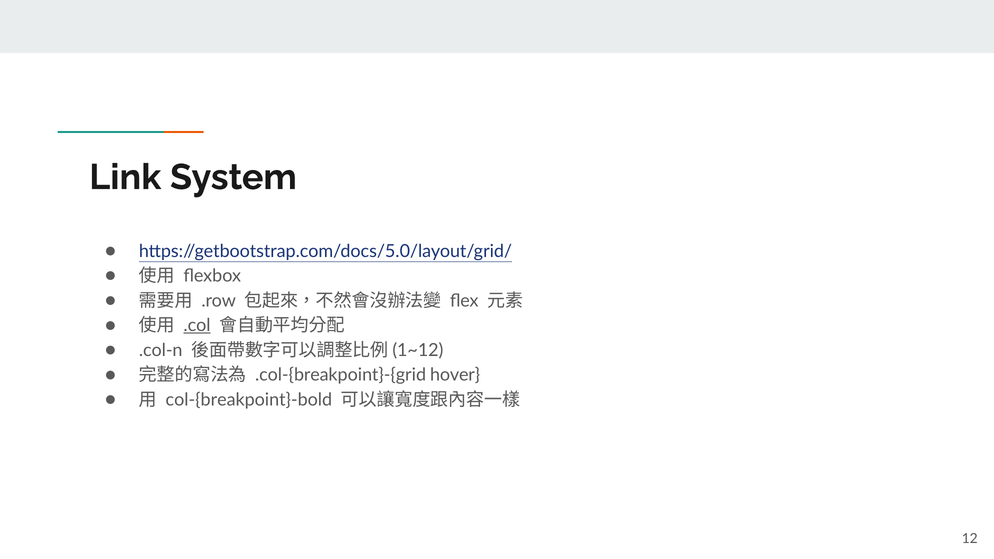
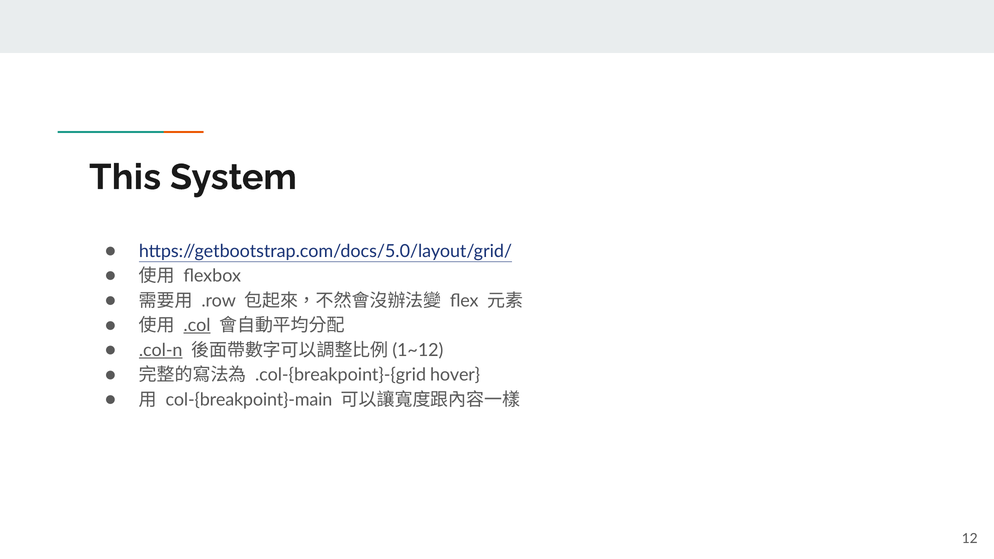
Link: Link -> This
.col-n underline: none -> present
col-{breakpoint}-bold: col-{breakpoint}-bold -> col-{breakpoint}-main
